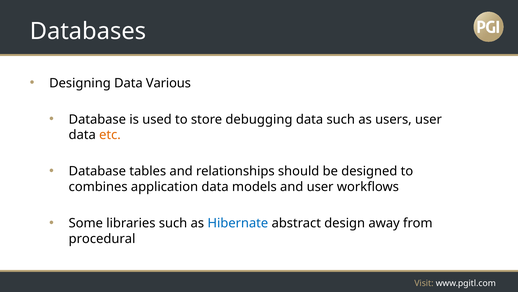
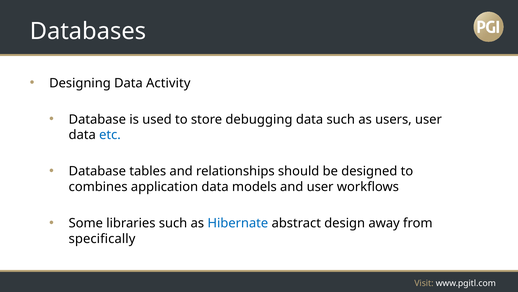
Various: Various -> Activity
etc colour: orange -> blue
procedural: procedural -> specifically
